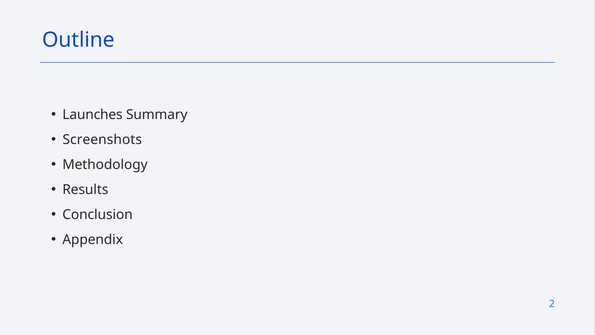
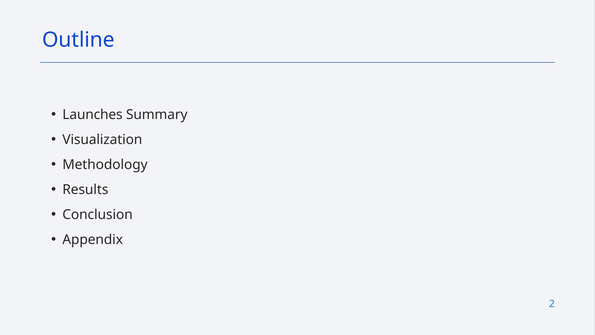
Screenshots: Screenshots -> Visualization
